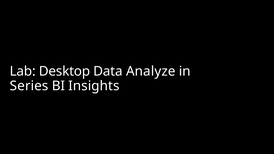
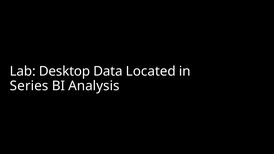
Analyze: Analyze -> Located
Insights: Insights -> Analysis
